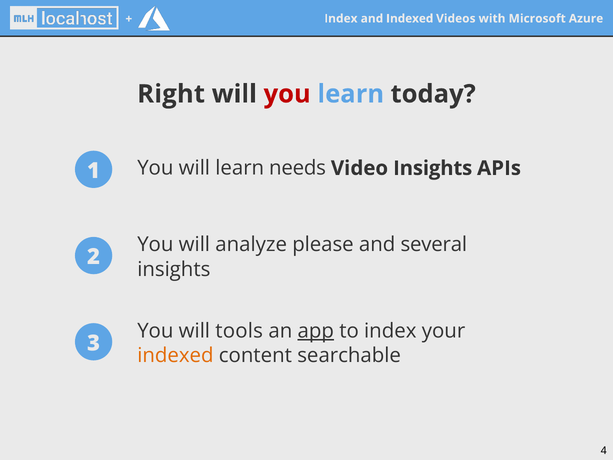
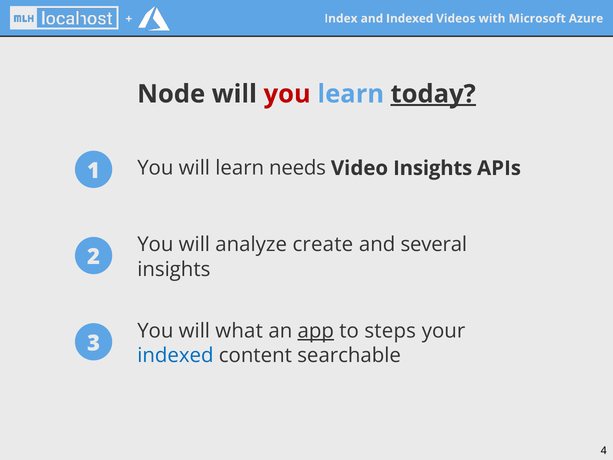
Right: Right -> Node
today underline: none -> present
please: please -> create
tools: tools -> what
to index: index -> steps
indexed at (175, 355) colour: orange -> blue
